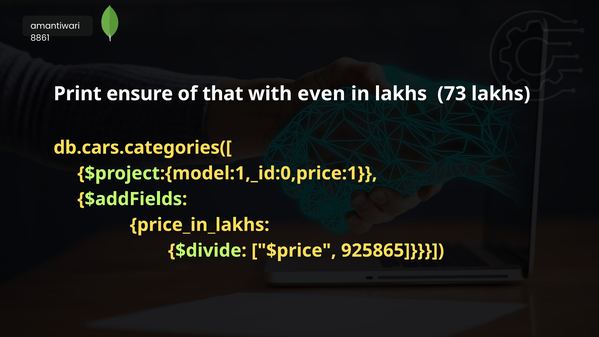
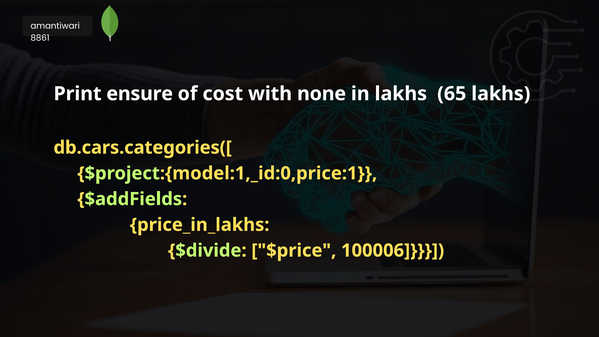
that: that -> cost
even: even -> none
73: 73 -> 65
925865: 925865 -> 100006
